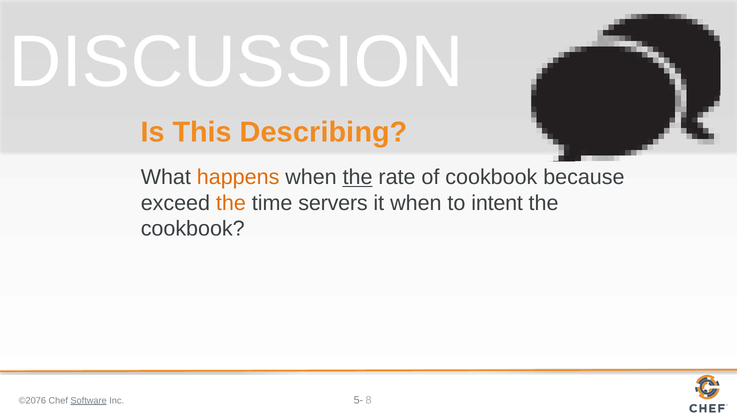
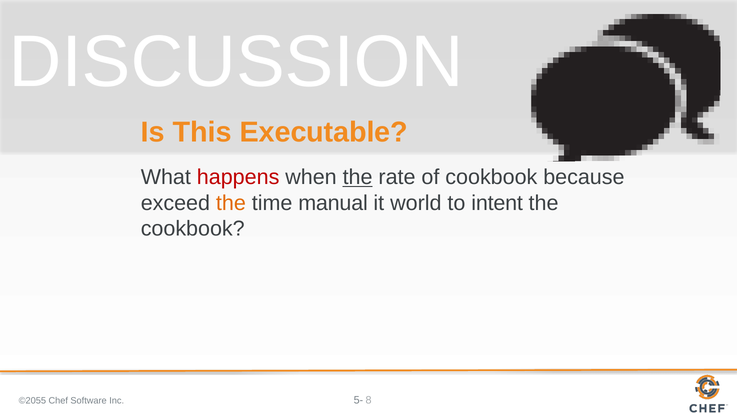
Describing: Describing -> Executable
happens colour: orange -> red
servers: servers -> manual
it when: when -> world
©2076: ©2076 -> ©2055
Software underline: present -> none
